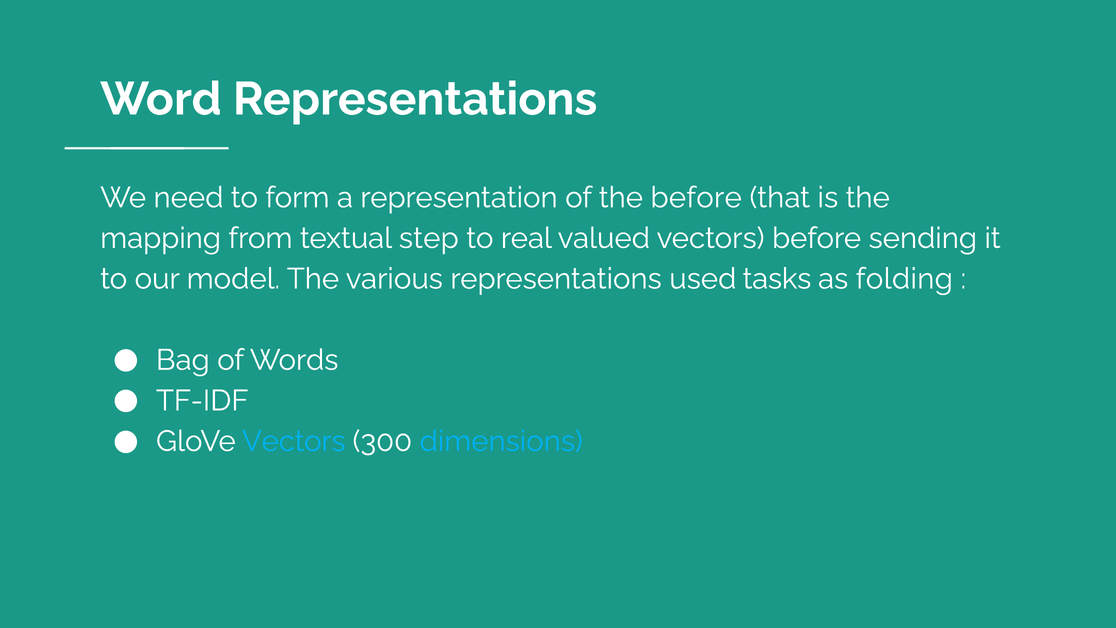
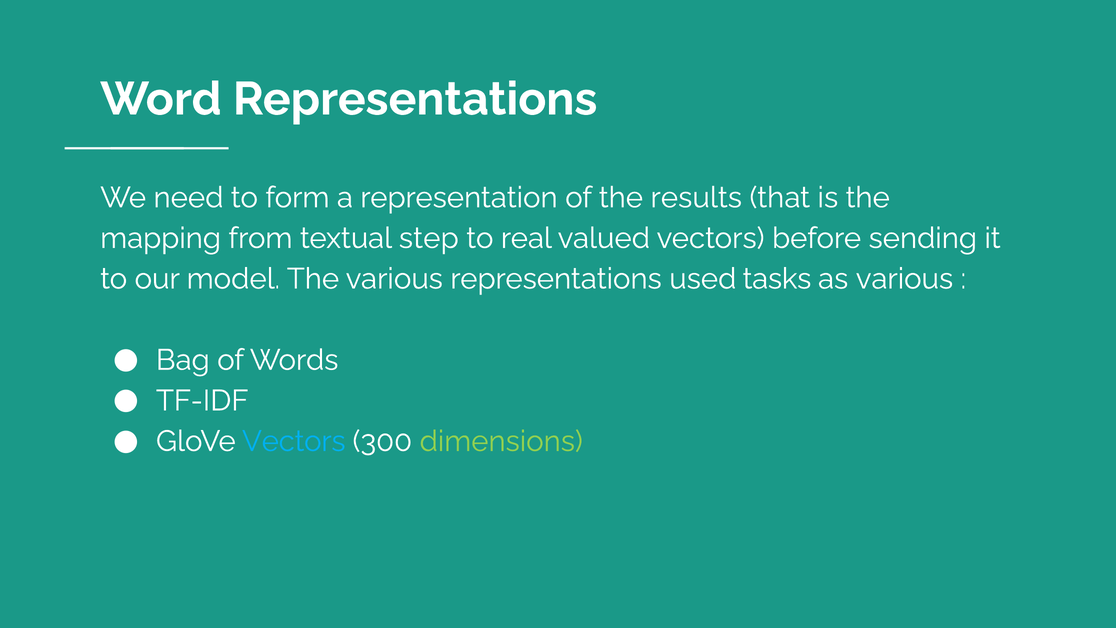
the before: before -> results
as folding: folding -> various
dimensions colour: light blue -> light green
